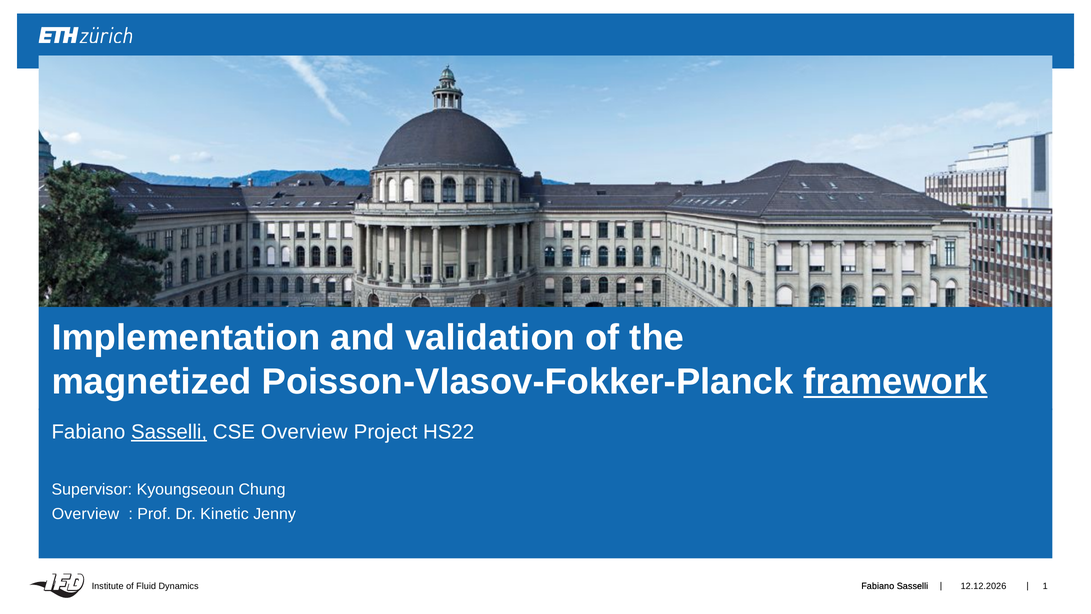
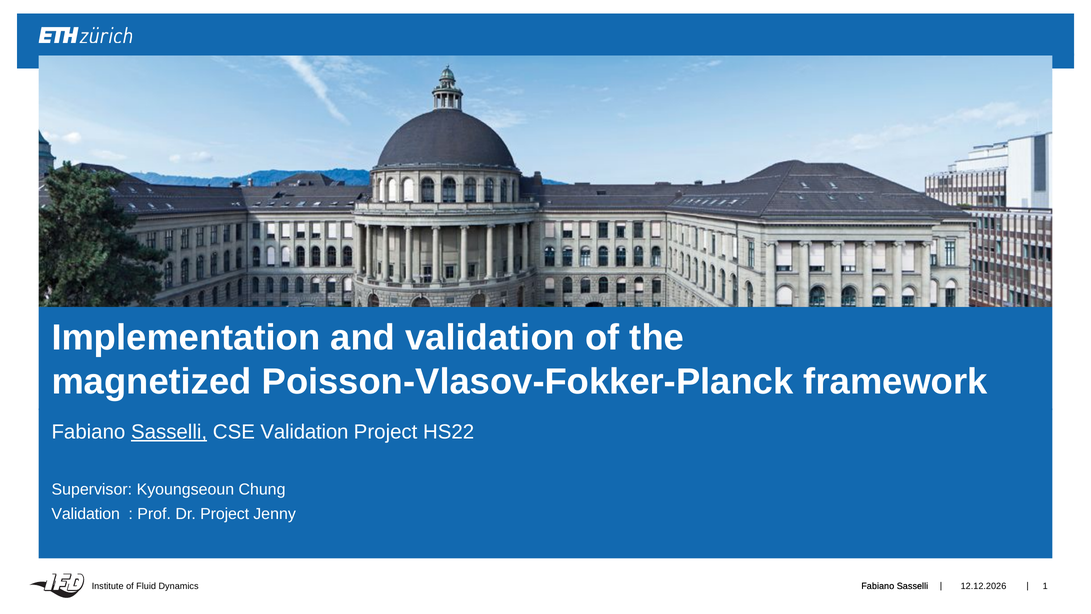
framework underline: present -> none
CSE Overview: Overview -> Validation
Overview at (86, 514): Overview -> Validation
Dr Kinetic: Kinetic -> Project
